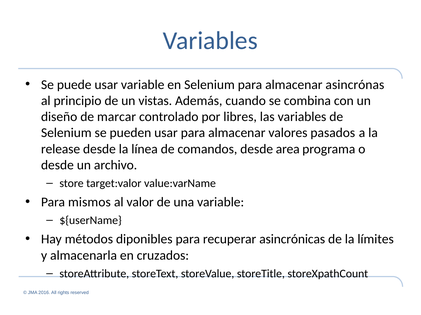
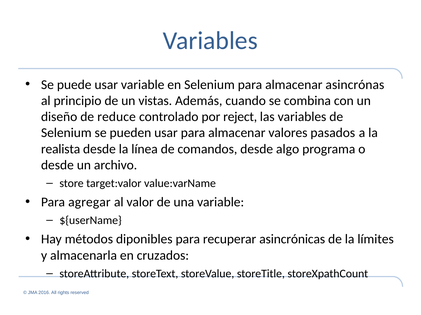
marcar: marcar -> reduce
libres: libres -> reject
release: release -> realista
area: area -> algo
mismos: mismos -> agregar
